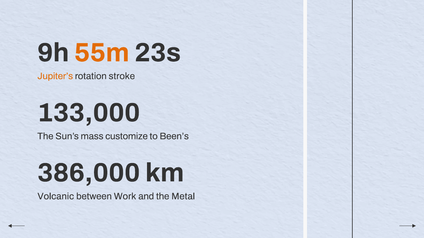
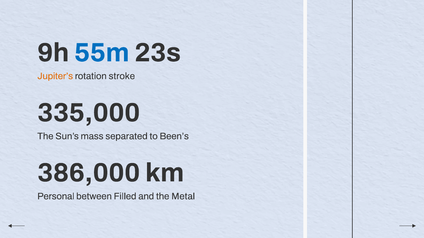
55m colour: orange -> blue
133,000: 133,000 -> 335,000
customize: customize -> separated
Volcanic: Volcanic -> Personal
Work: Work -> Filled
